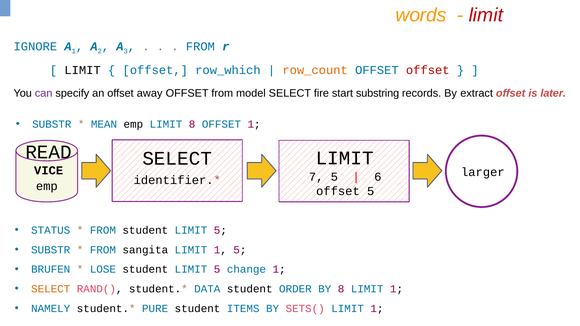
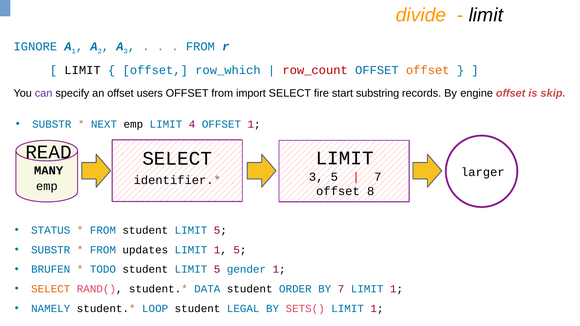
words: words -> divide
limit at (486, 15) colour: red -> black
row_count colour: orange -> red
offset at (428, 70) colour: red -> orange
away: away -> users
model: model -> import
extract: extract -> engine
later: later -> skip
MEAN: MEAN -> NEXT
LIMIT 8: 8 -> 4
VICE: VICE -> MANY
7 at (316, 177): 7 -> 3
6 at (378, 177): 6 -> 7
offset 5: 5 -> 8
sangita: sangita -> updates
LOSE: LOSE -> TODO
change: change -> gender
BY 8: 8 -> 7
PURE: PURE -> LOOP
ITEMS: ITEMS -> LEGAL
